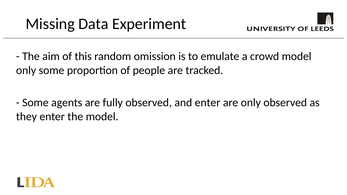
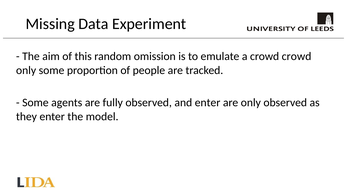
crowd model: model -> crowd
